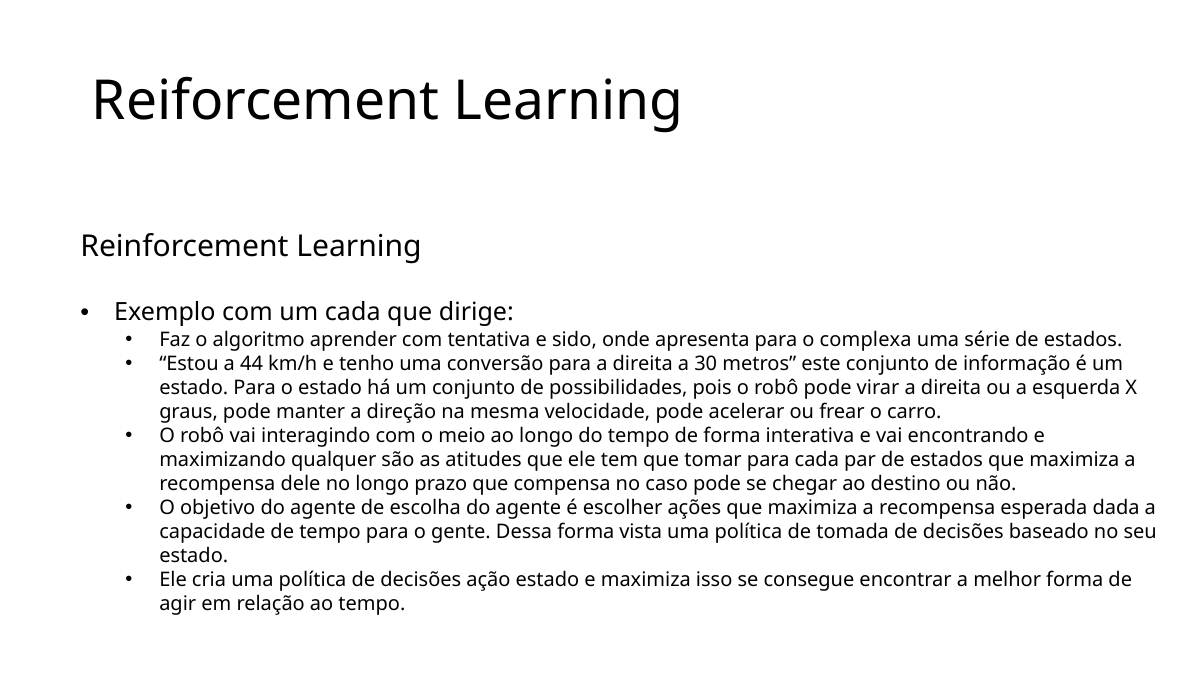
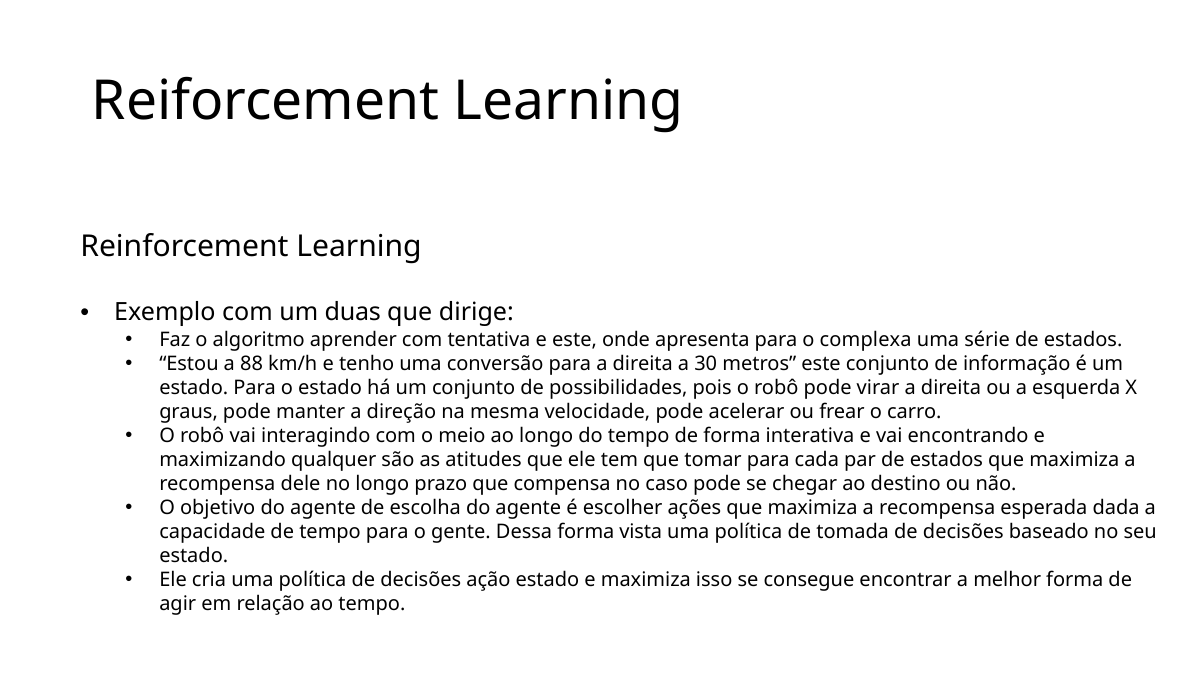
um cada: cada -> duas
e sido: sido -> este
44: 44 -> 88
